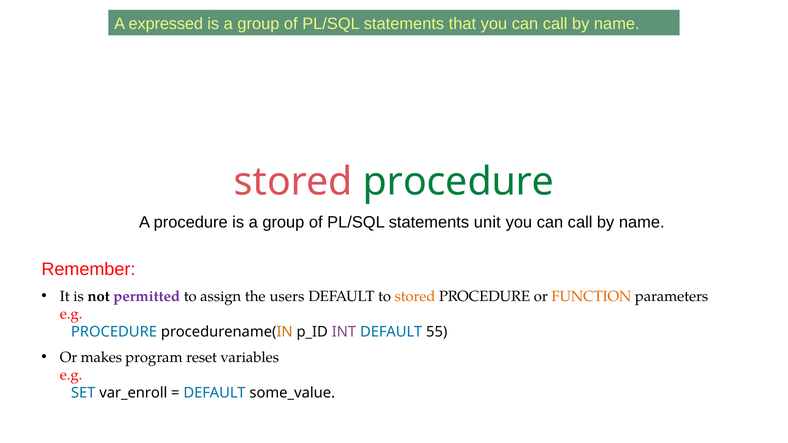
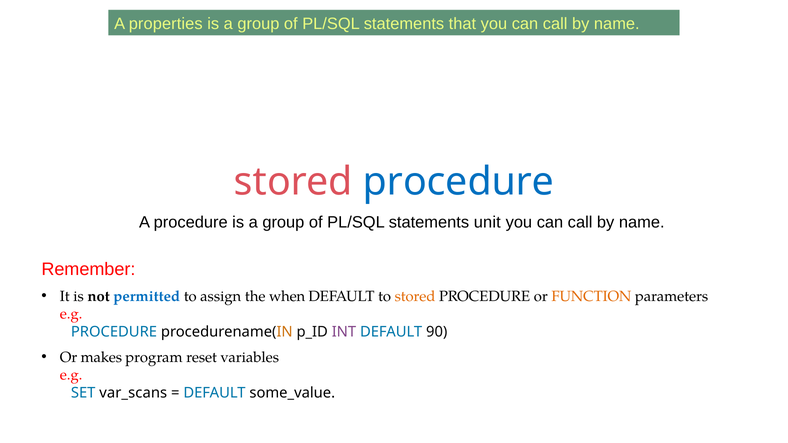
expressed: expressed -> properties
procedure at (459, 182) colour: green -> blue
permitted colour: purple -> blue
users: users -> when
55: 55 -> 90
var_enroll: var_enroll -> var_scans
